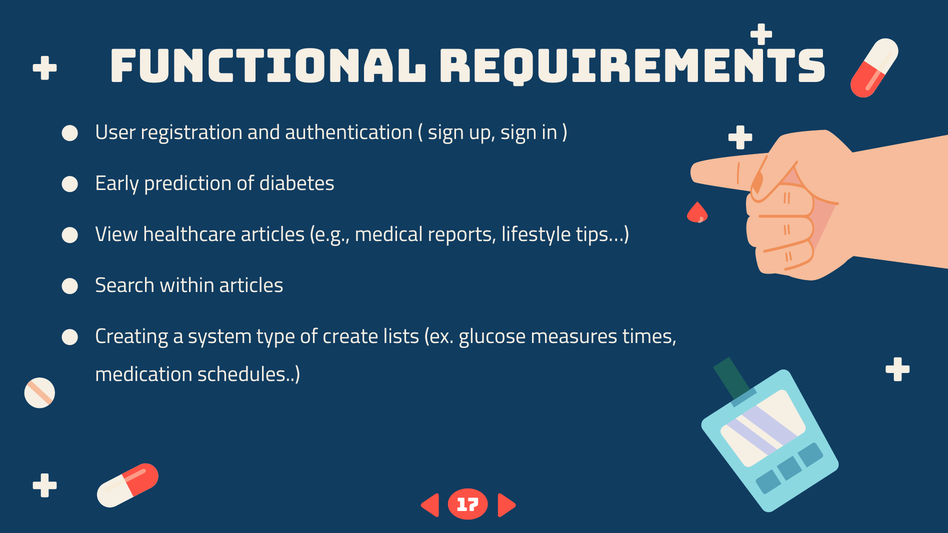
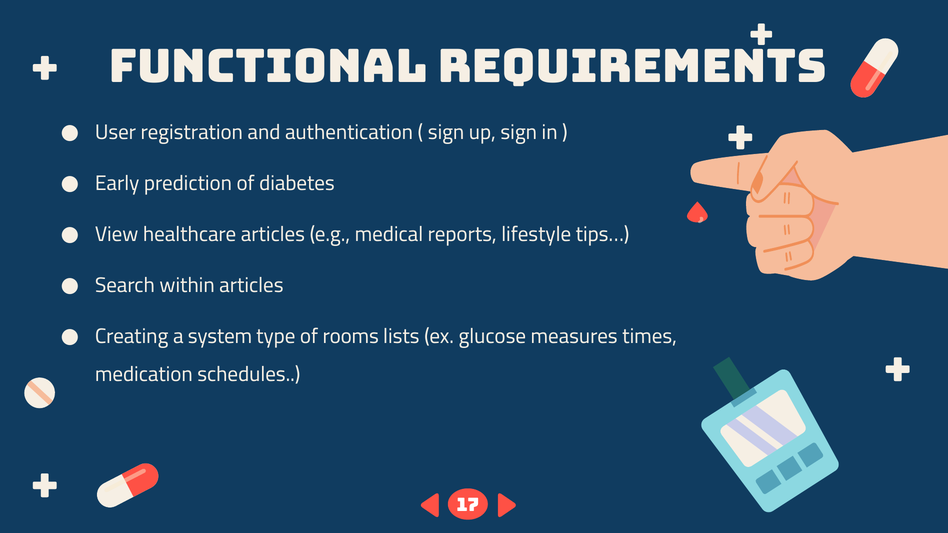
create: create -> rooms
